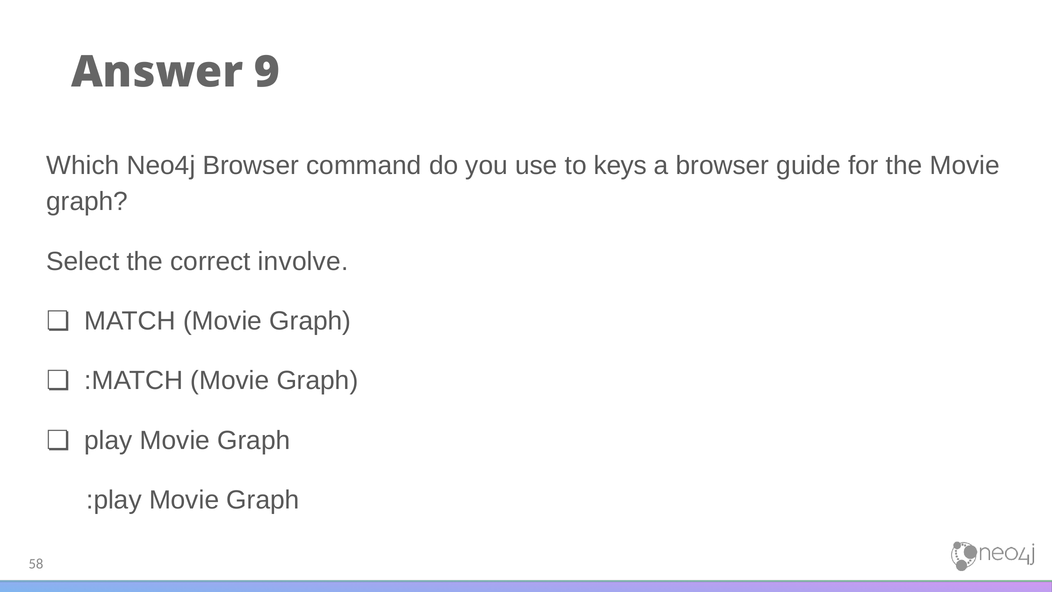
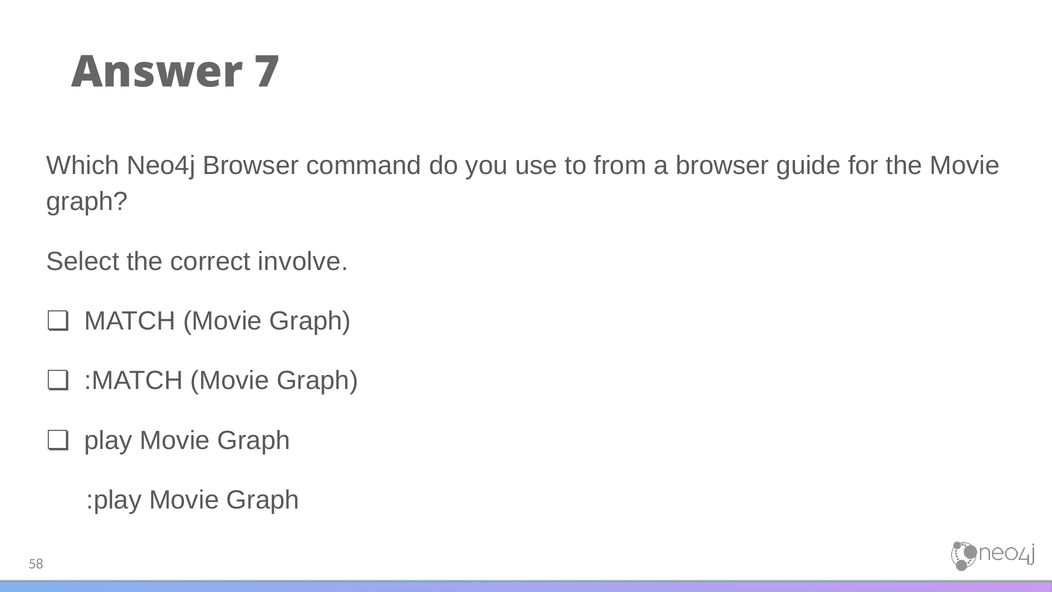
9: 9 -> 7
keys: keys -> from
